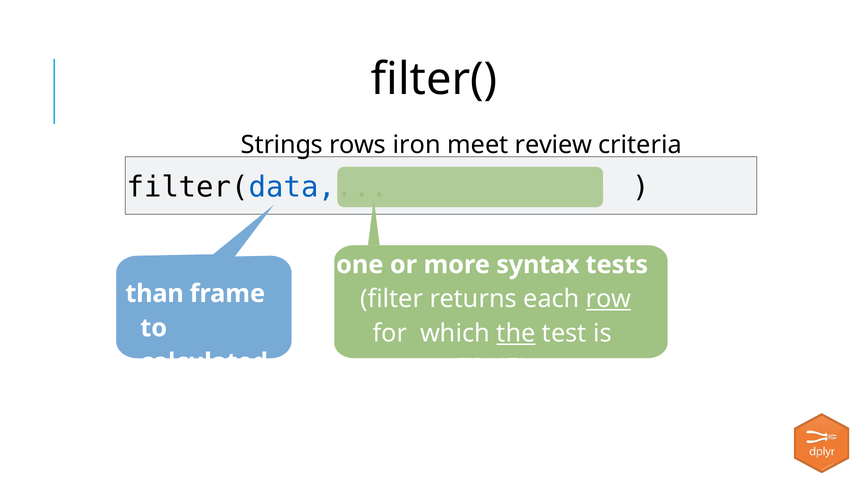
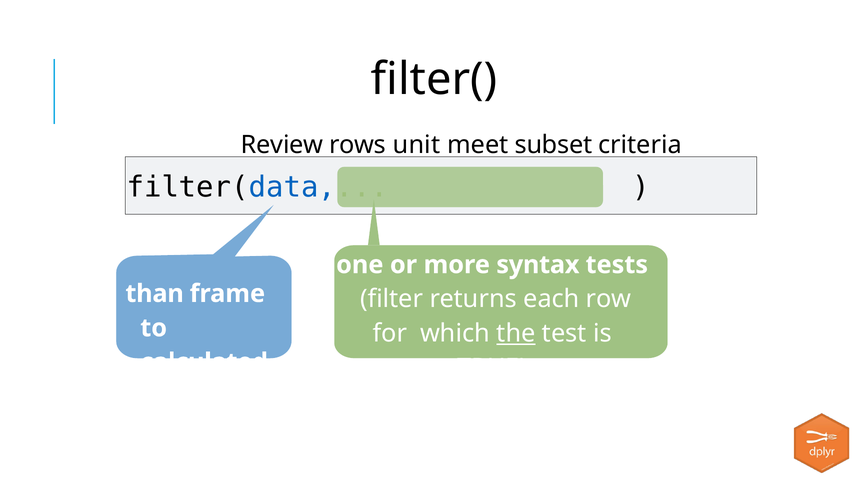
Strings: Strings -> Review
iron: iron -> unit
review: review -> subset
row underline: present -> none
